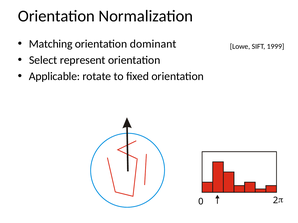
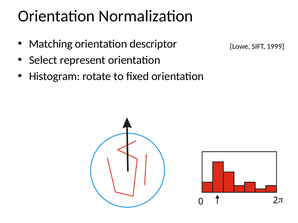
dominant: dominant -> descriptor
Applicable: Applicable -> Histogram
